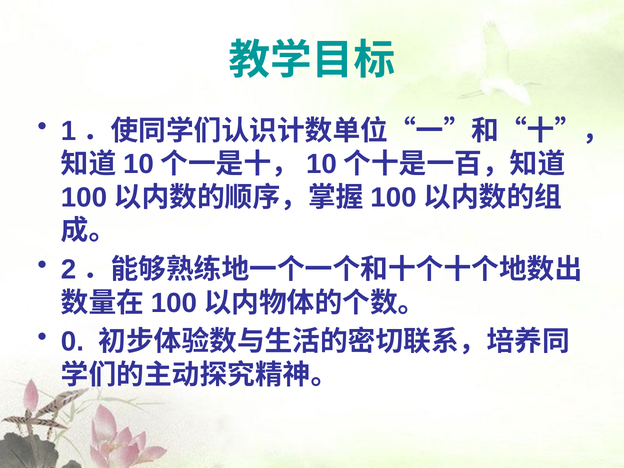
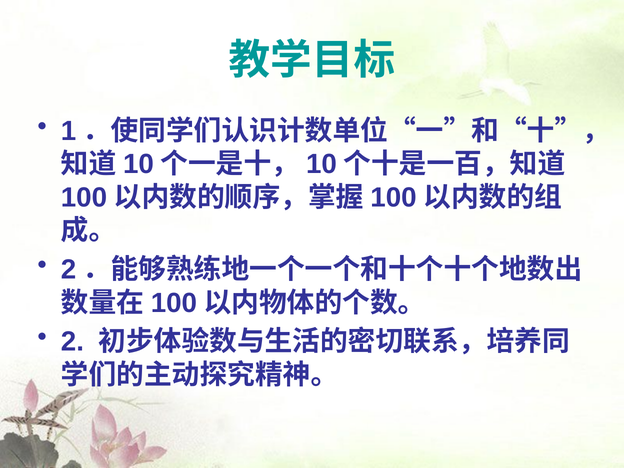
0 at (72, 342): 0 -> 2
